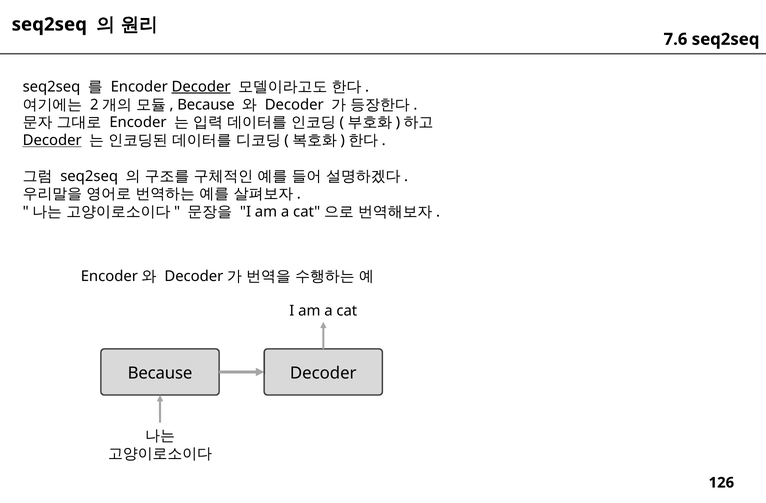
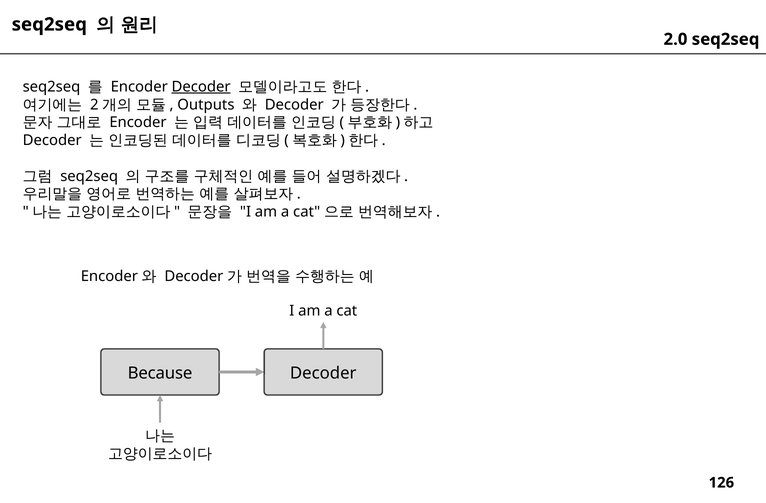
7.6: 7.6 -> 2.0
Because at (206, 105): Because -> Outputs
Decoder at (52, 140) underline: present -> none
